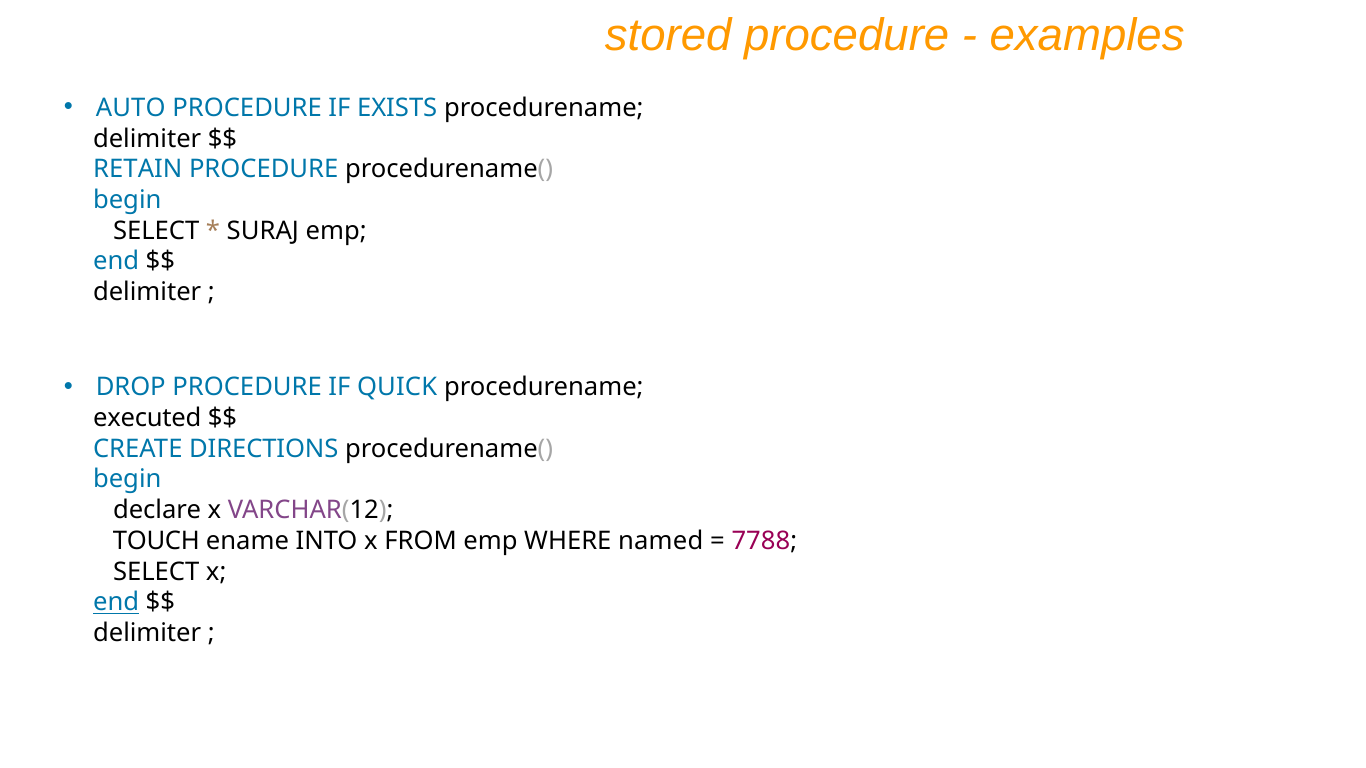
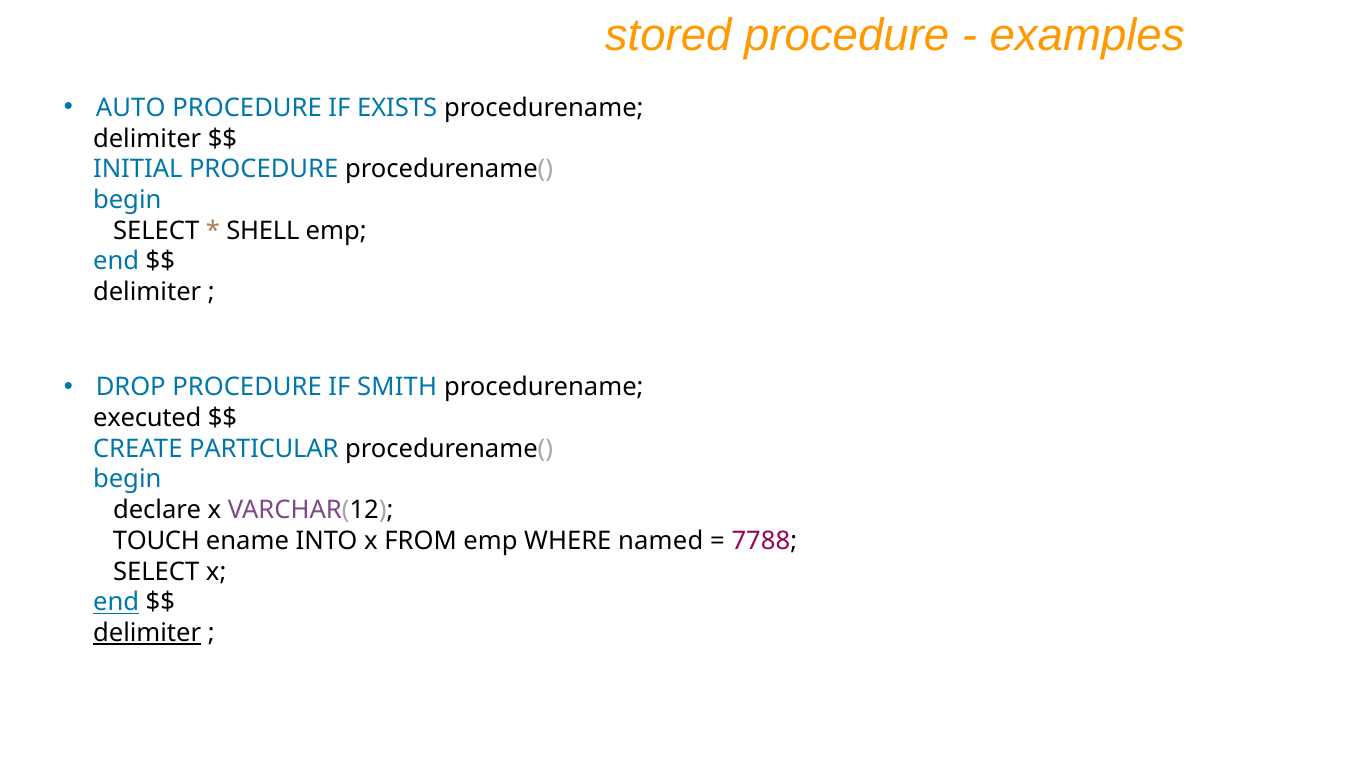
RETAIN: RETAIN -> INITIAL
SURAJ: SURAJ -> SHELL
QUICK: QUICK -> SMITH
DIRECTIONS: DIRECTIONS -> PARTICULAR
delimiter at (147, 633) underline: none -> present
